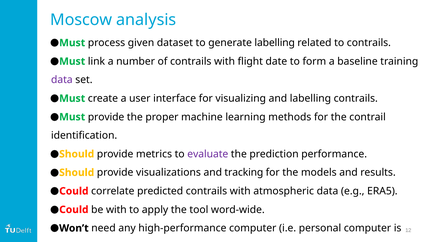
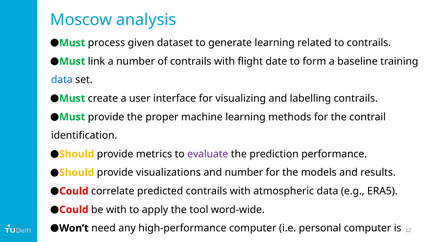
generate labelling: labelling -> learning
data at (62, 80) colour: purple -> blue
and tracking: tracking -> number
